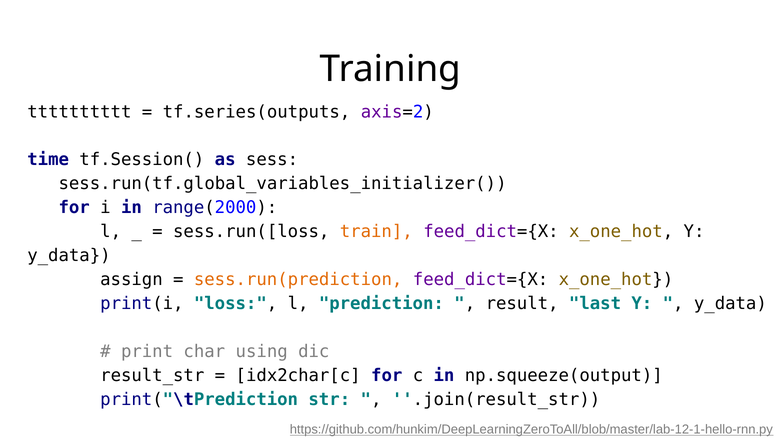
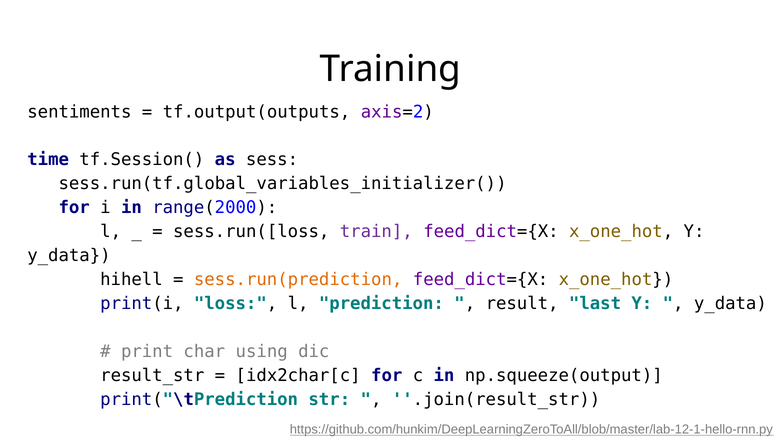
tttttttttt: tttttttttt -> sentiments
tf.series(outputs: tf.series(outputs -> tf.output(outputs
train colour: orange -> purple
assign: assign -> hihell
